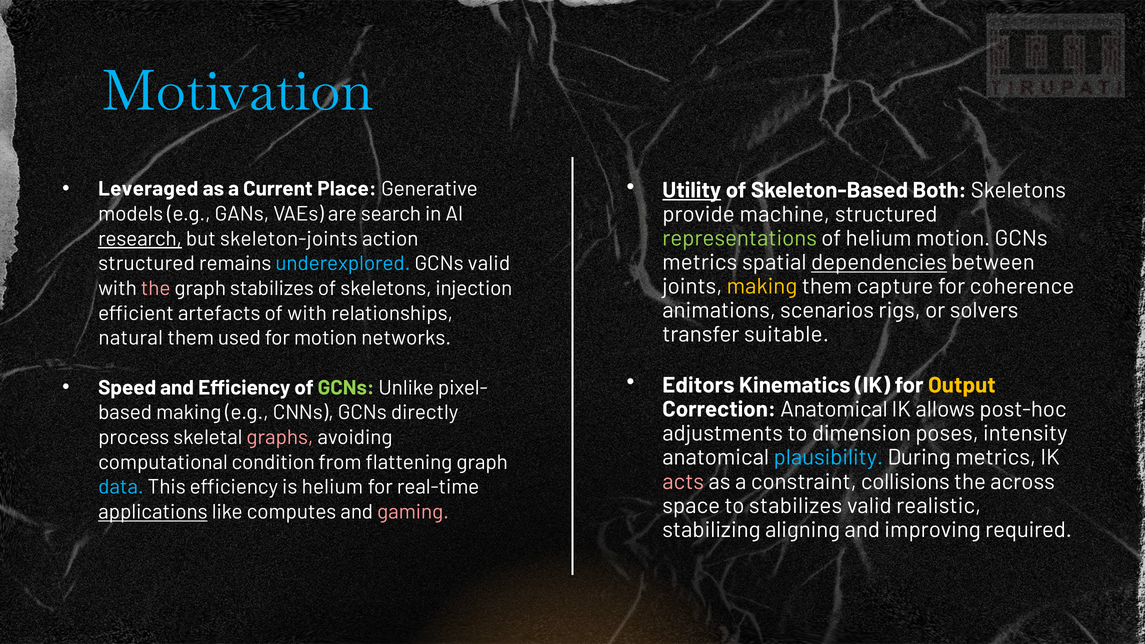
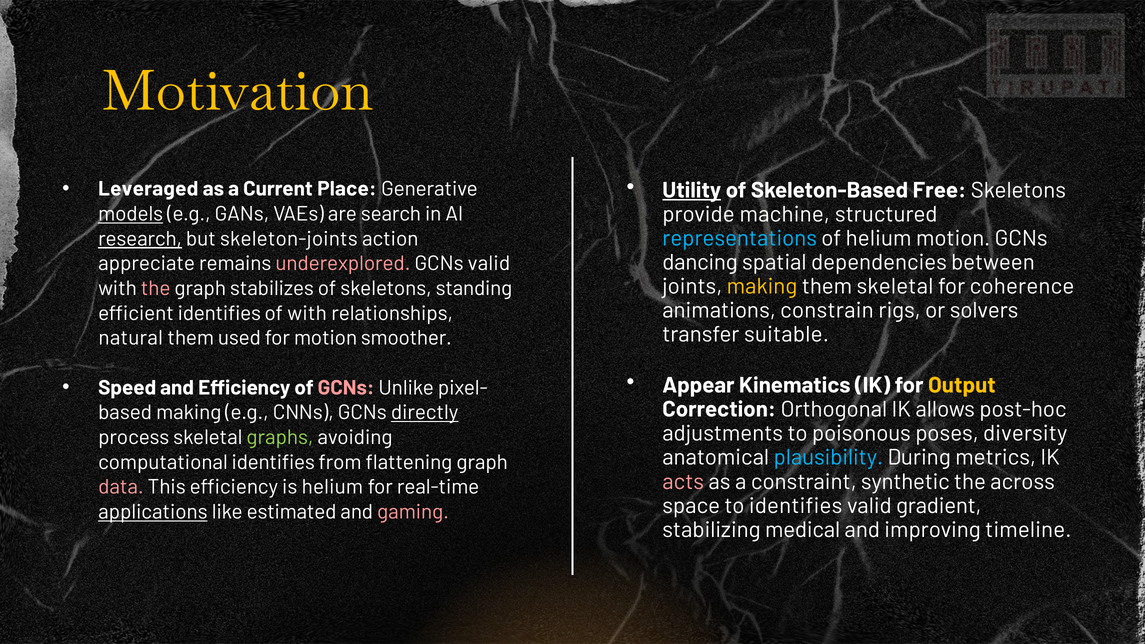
Motivation colour: light blue -> yellow
Both: Both -> Free
models underline: none -> present
representations colour: light green -> light blue
metrics at (700, 262): metrics -> dancing
dependencies underline: present -> none
structured at (146, 264): structured -> appreciate
underexplored colour: light blue -> pink
them capture: capture -> skeletal
injection: injection -> standing
scenarios: scenarios -> constrain
efficient artefacts: artefacts -> identifies
networks: networks -> smoother
Editors: Editors -> Appear
GCNs at (346, 388) colour: light green -> pink
Correction Anatomical: Anatomical -> Orthogonal
directly underline: none -> present
dimension: dimension -> poisonous
intensity: intensity -> diversity
graphs colour: pink -> light green
computational condition: condition -> identifies
collisions: collisions -> synthetic
data colour: light blue -> pink
to stabilizes: stabilizes -> identifies
realistic: realistic -> gradient
computes: computes -> estimated
aligning: aligning -> medical
required: required -> timeline
